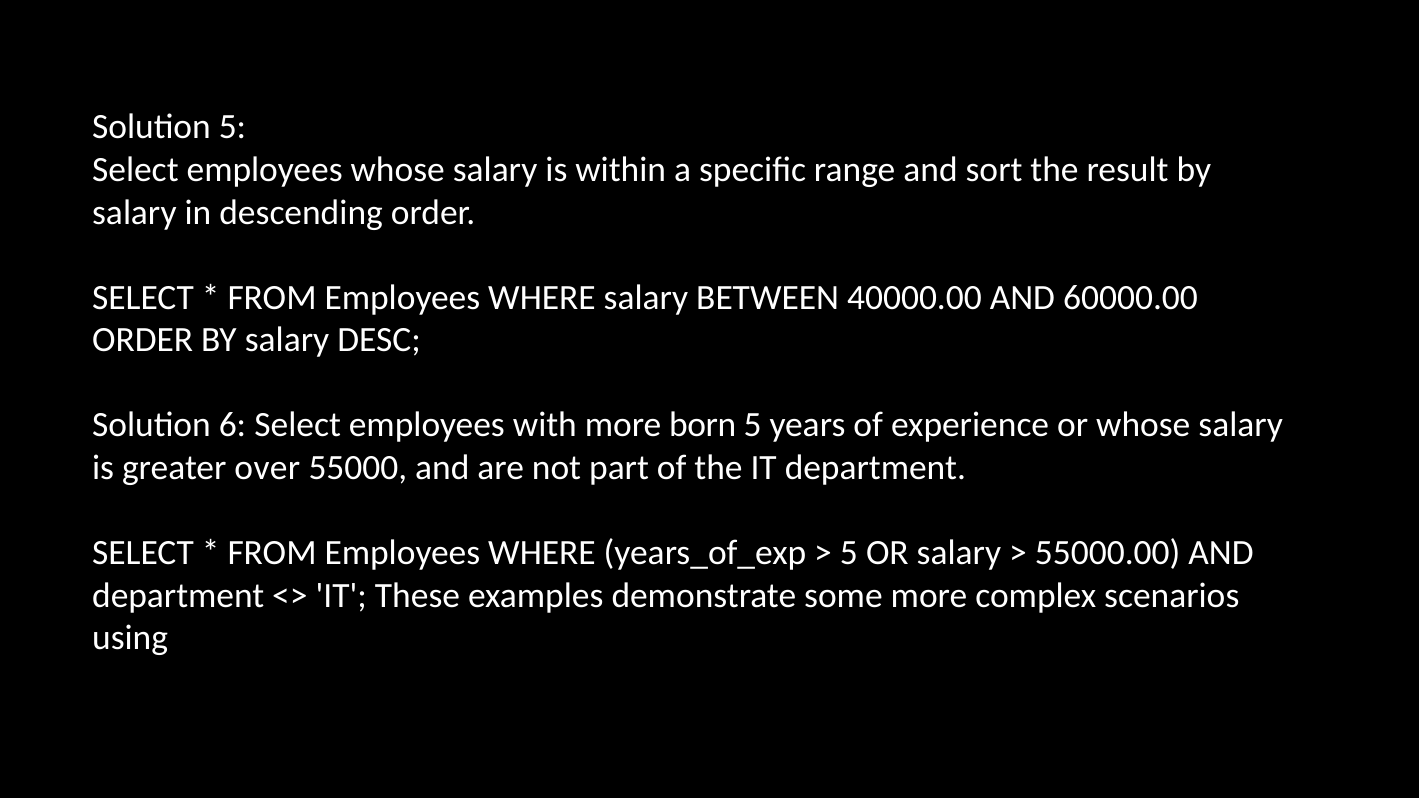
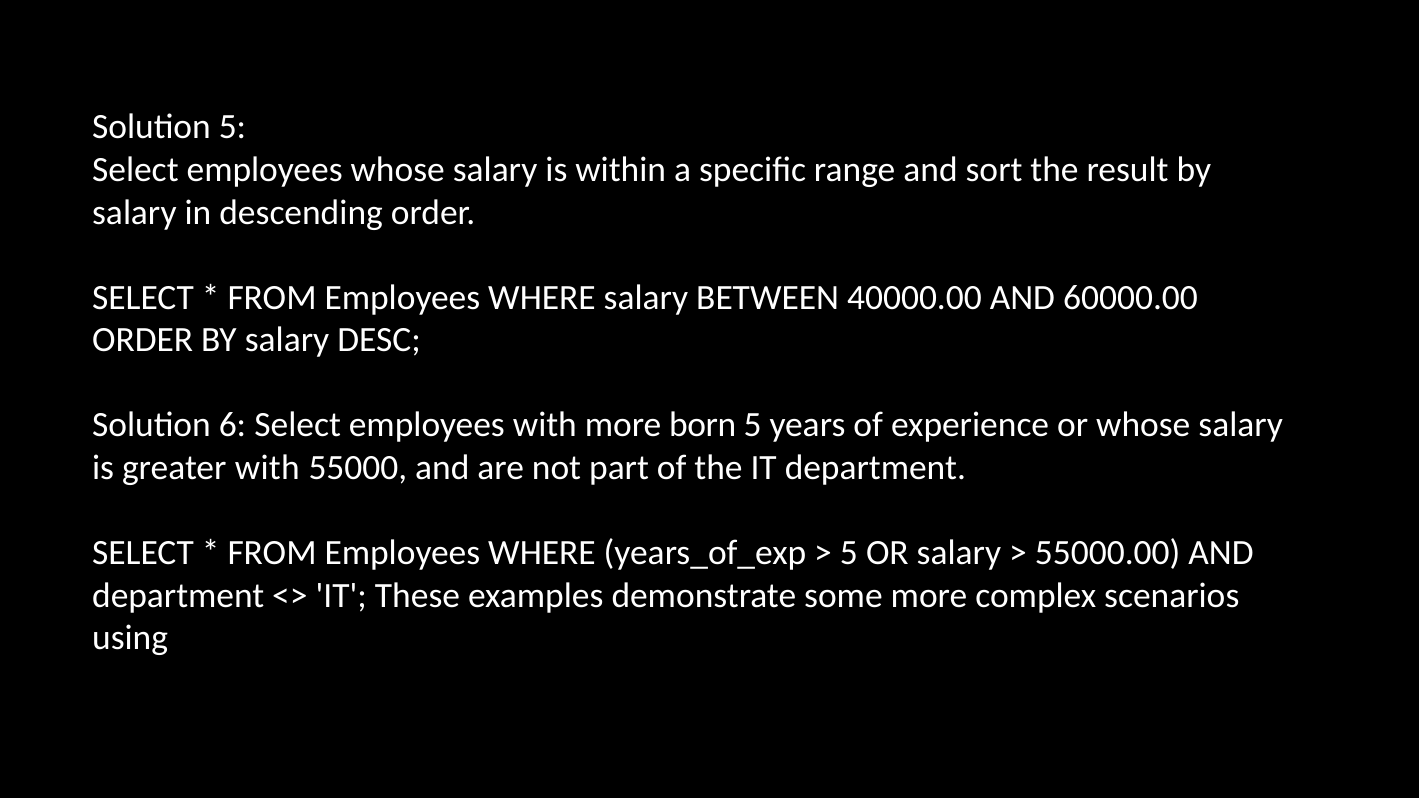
greater over: over -> with
